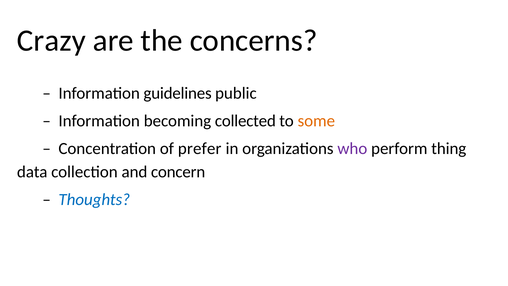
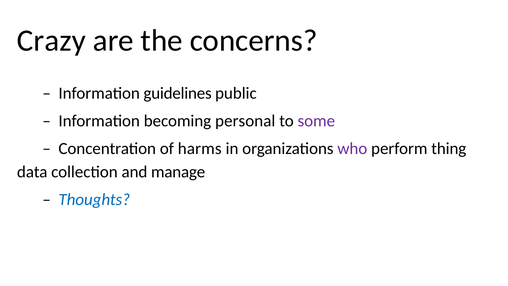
collected: collected -> personal
some colour: orange -> purple
prefer: prefer -> harms
concern: concern -> manage
